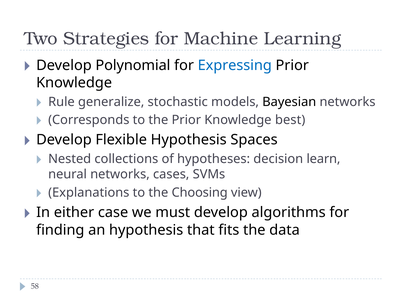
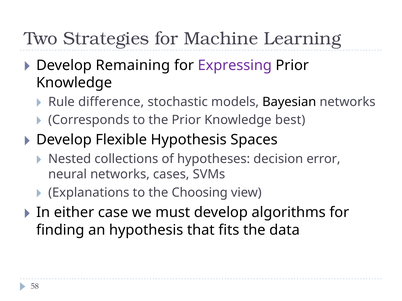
Polynomial: Polynomial -> Remaining
Expressing colour: blue -> purple
generalize: generalize -> difference
learn: learn -> error
